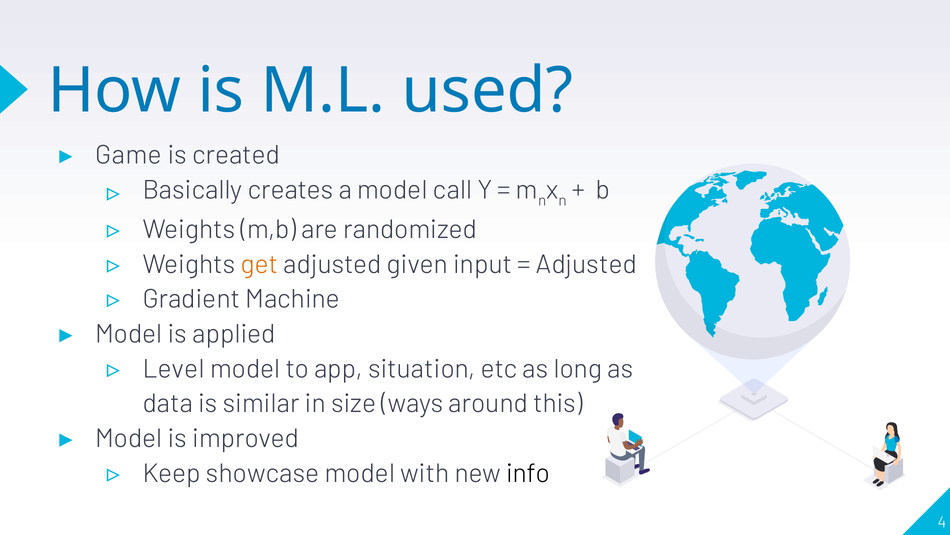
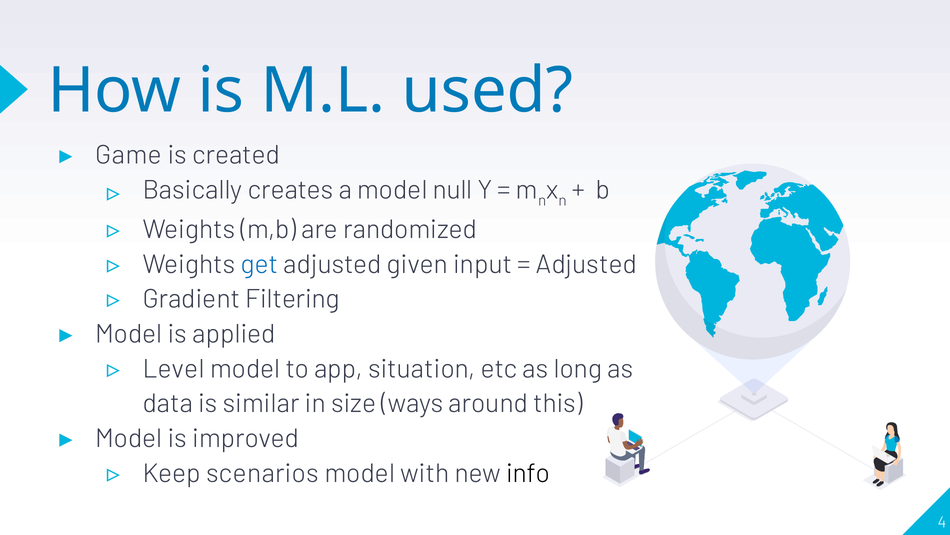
call: call -> null
get colour: orange -> blue
Machine: Machine -> Filtering
showcase: showcase -> scenarios
